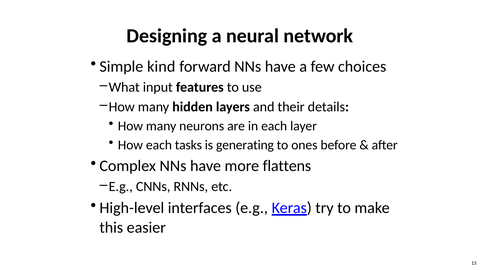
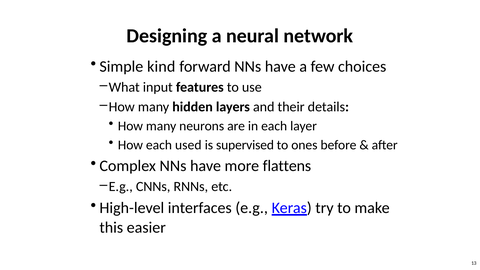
tasks: tasks -> used
generating: generating -> supervised
